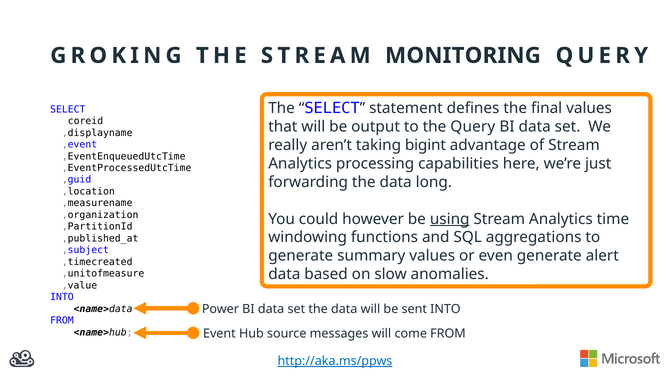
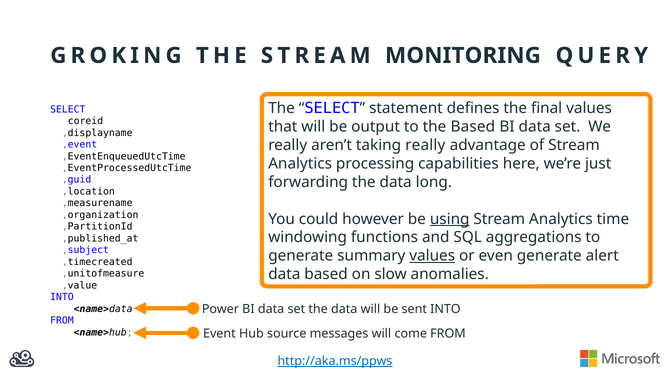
the Query: Query -> Based
taking bigint: bigint -> really
values at (432, 256) underline: none -> present
